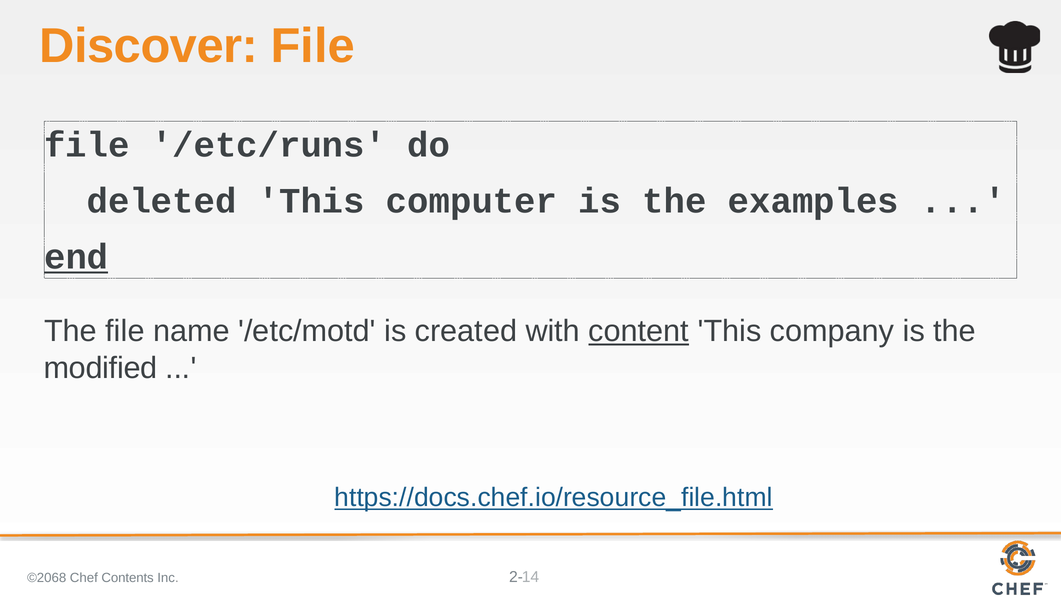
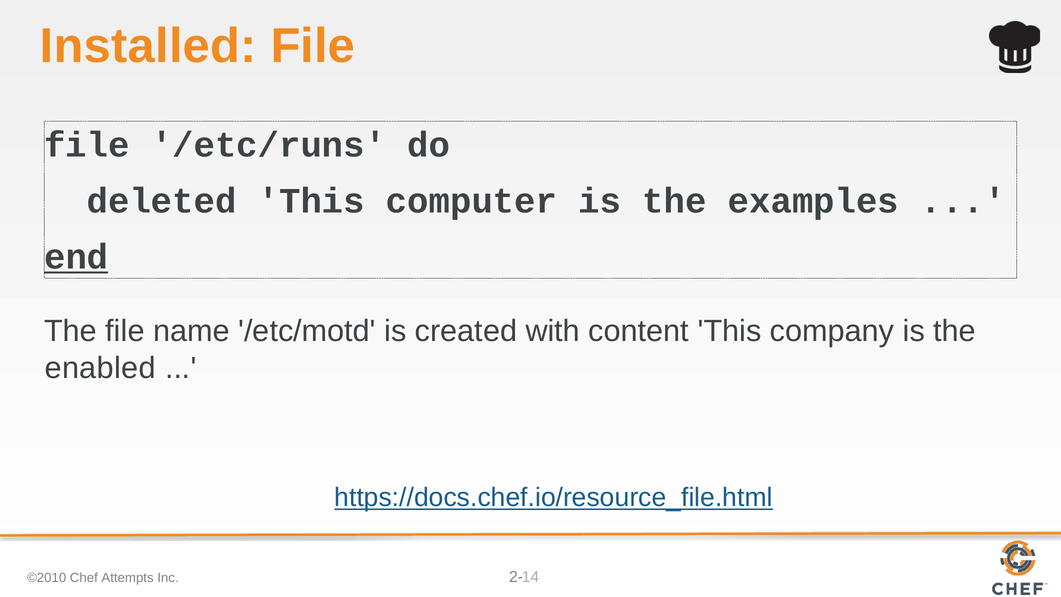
Discover: Discover -> Installed
content underline: present -> none
modified: modified -> enabled
©2068: ©2068 -> ©2010
Contents: Contents -> Attempts
